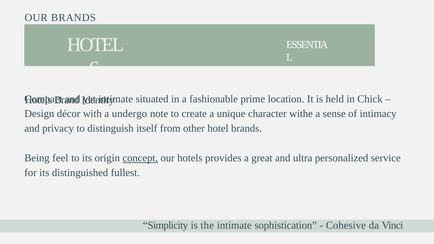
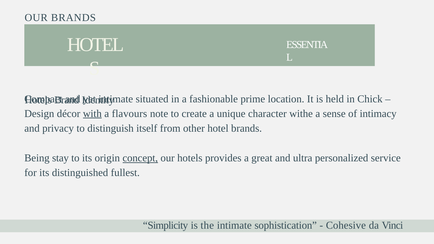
with underline: none -> present
undergo: undergo -> flavours
feel: feel -> stay
